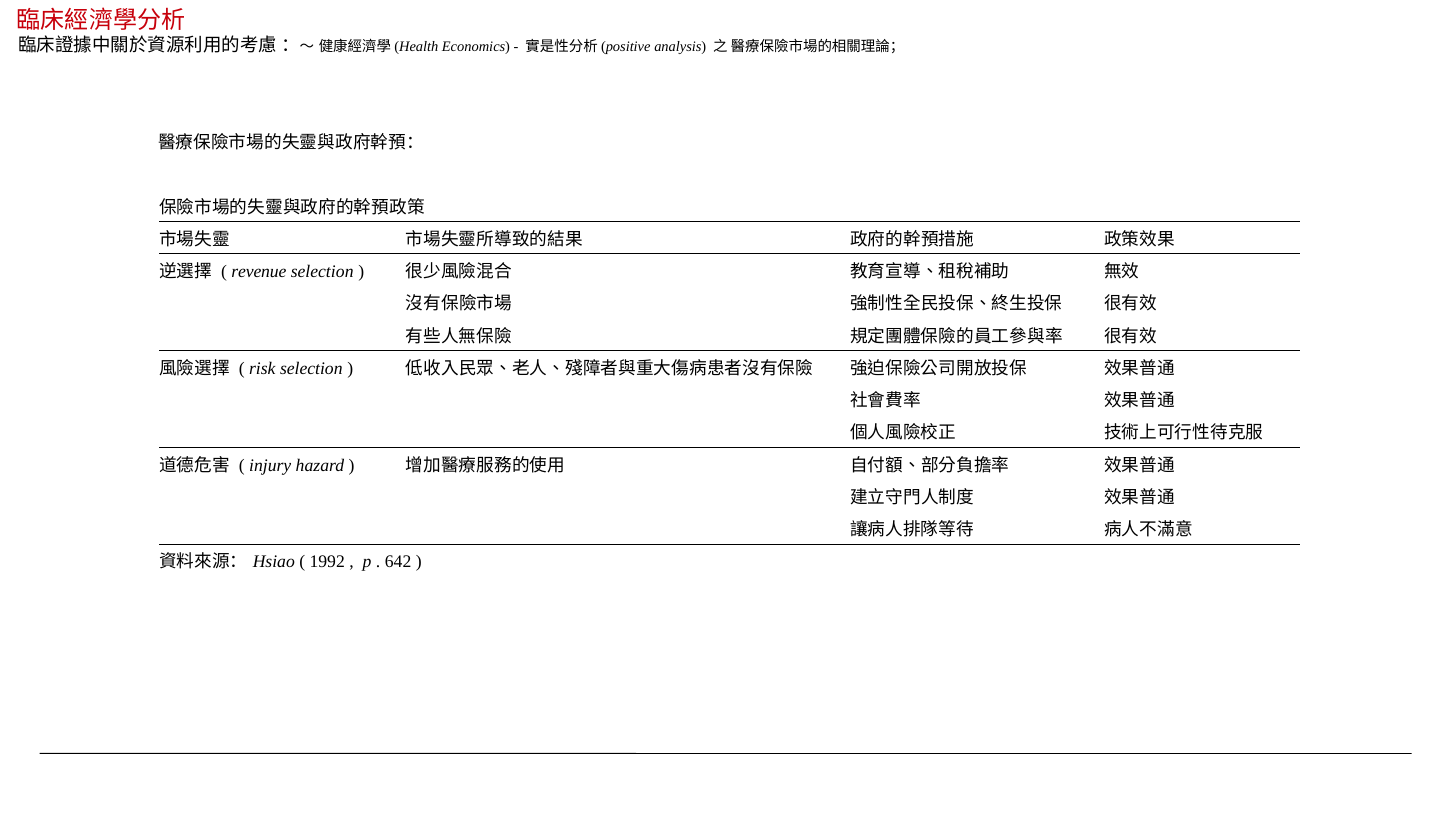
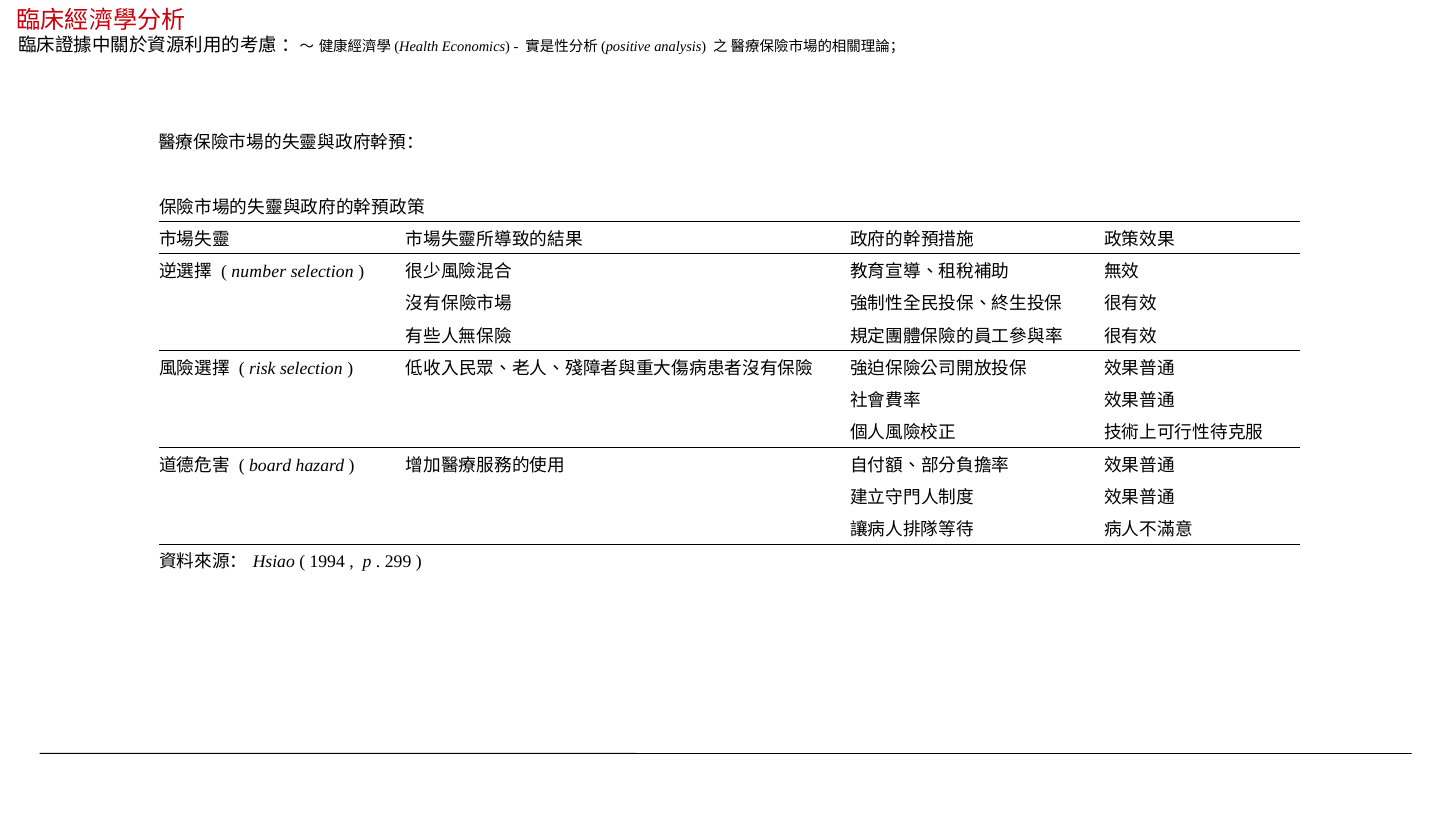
revenue: revenue -> number
injury: injury -> board
1992: 1992 -> 1994
642: 642 -> 299
